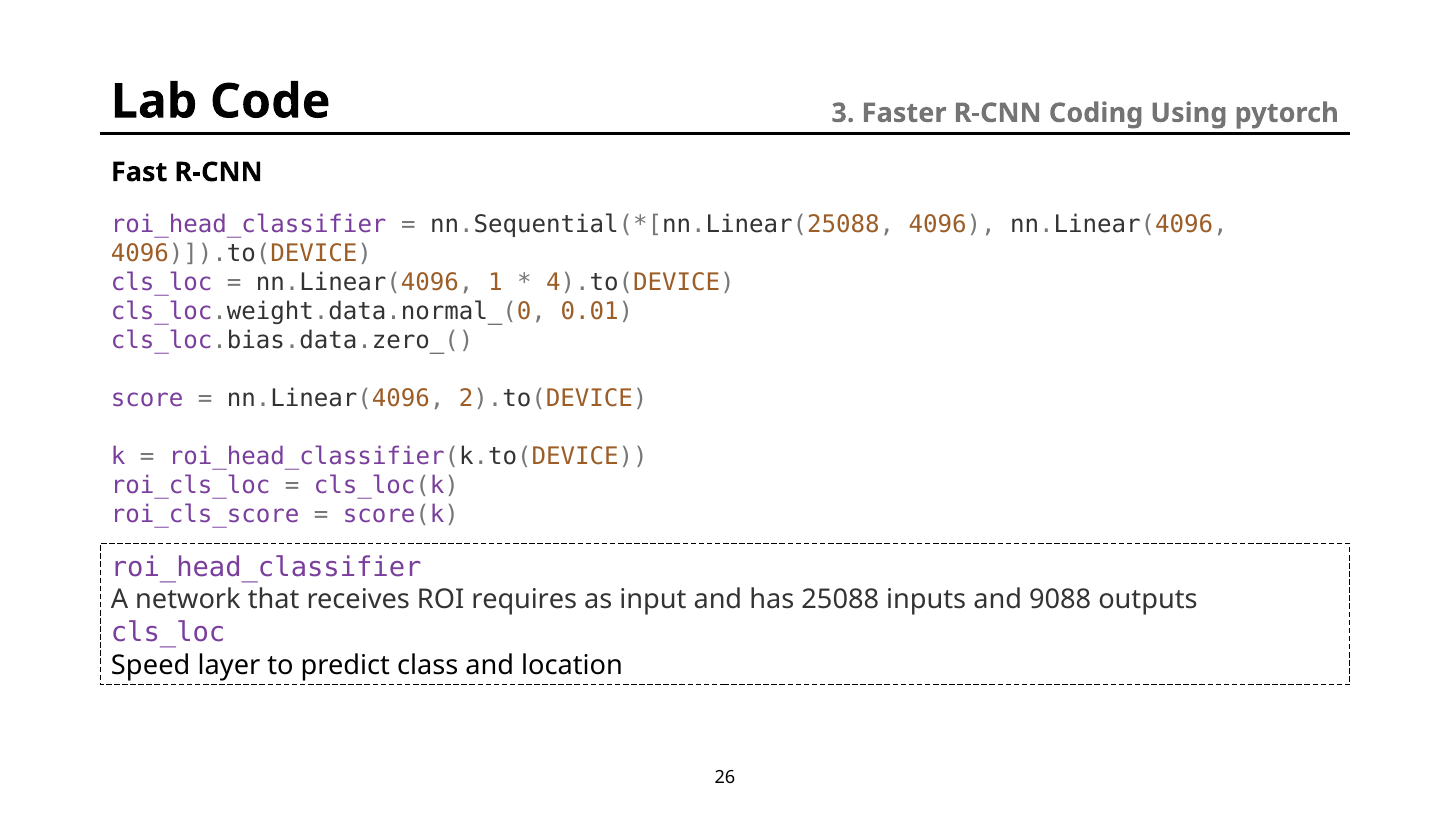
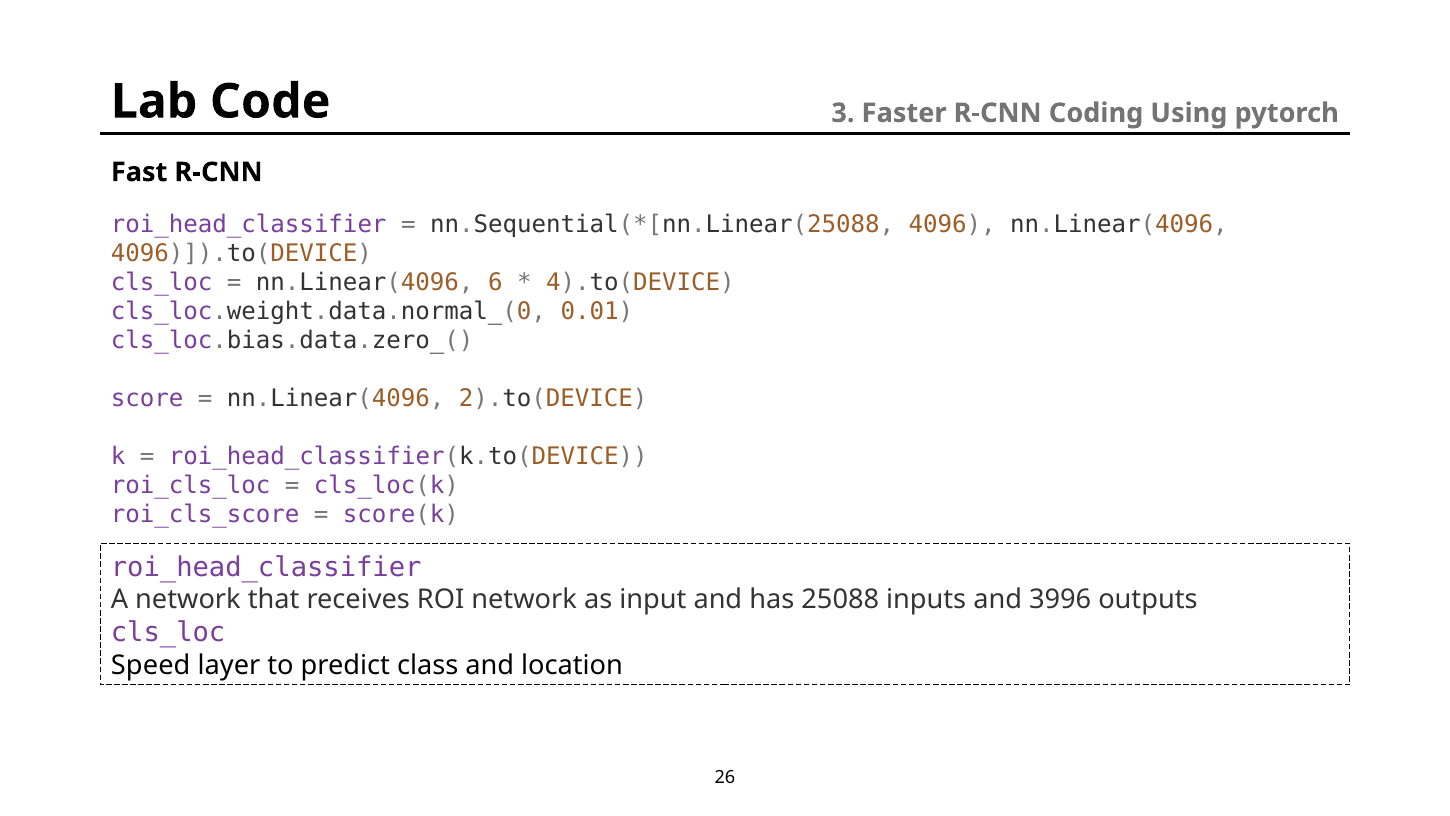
1: 1 -> 6
ROI requires: requires -> network
9088: 9088 -> 3996
